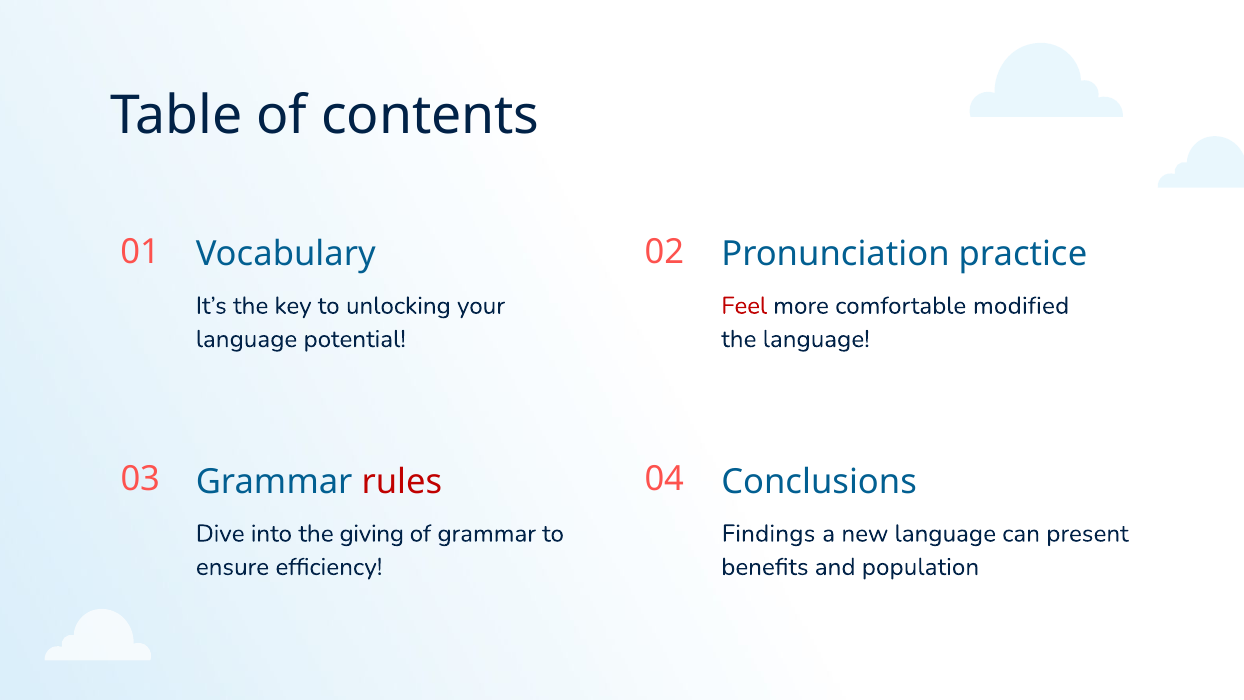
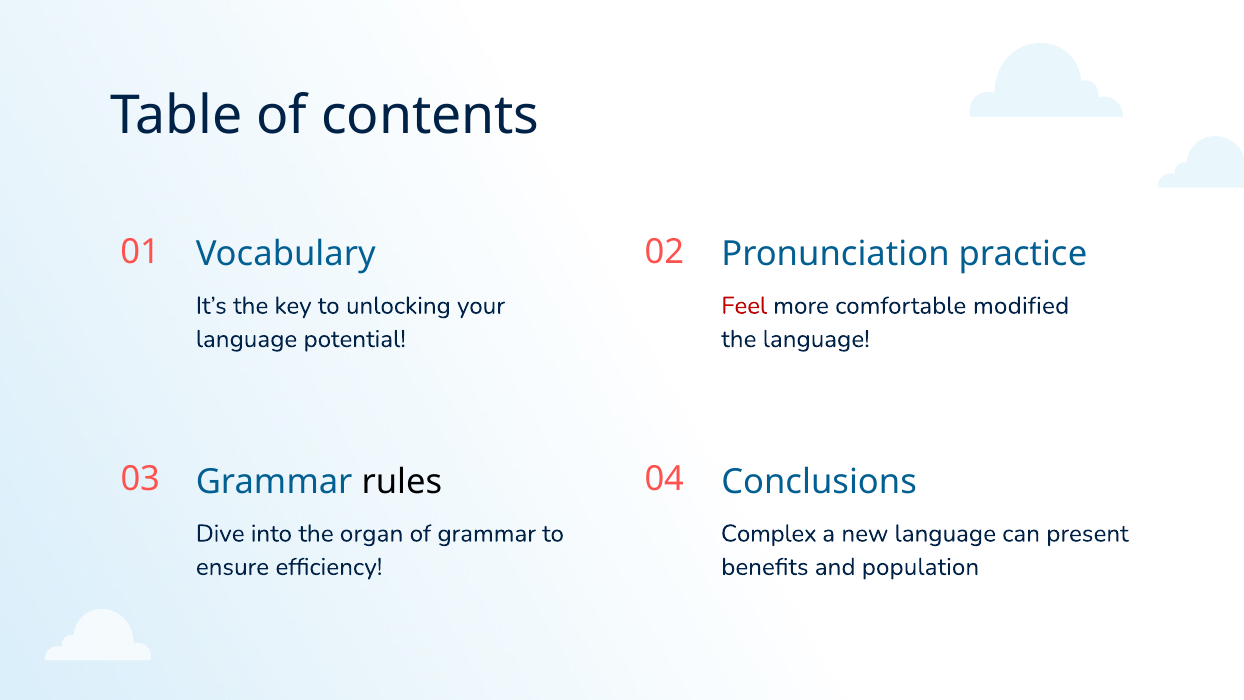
rules colour: red -> black
giving: giving -> organ
Findings: Findings -> Complex
